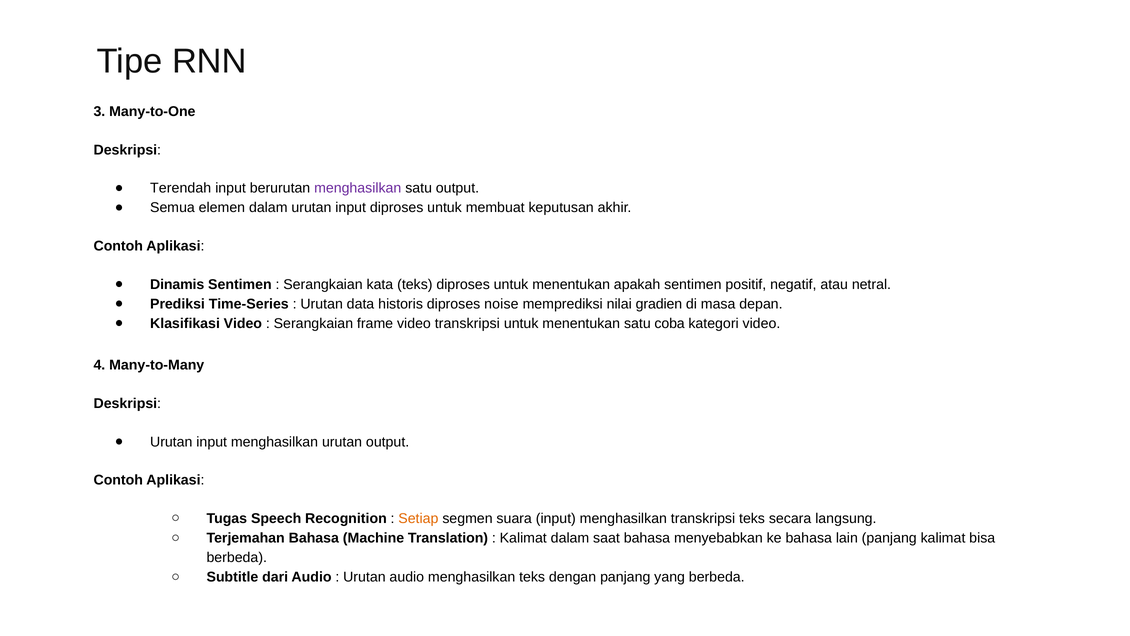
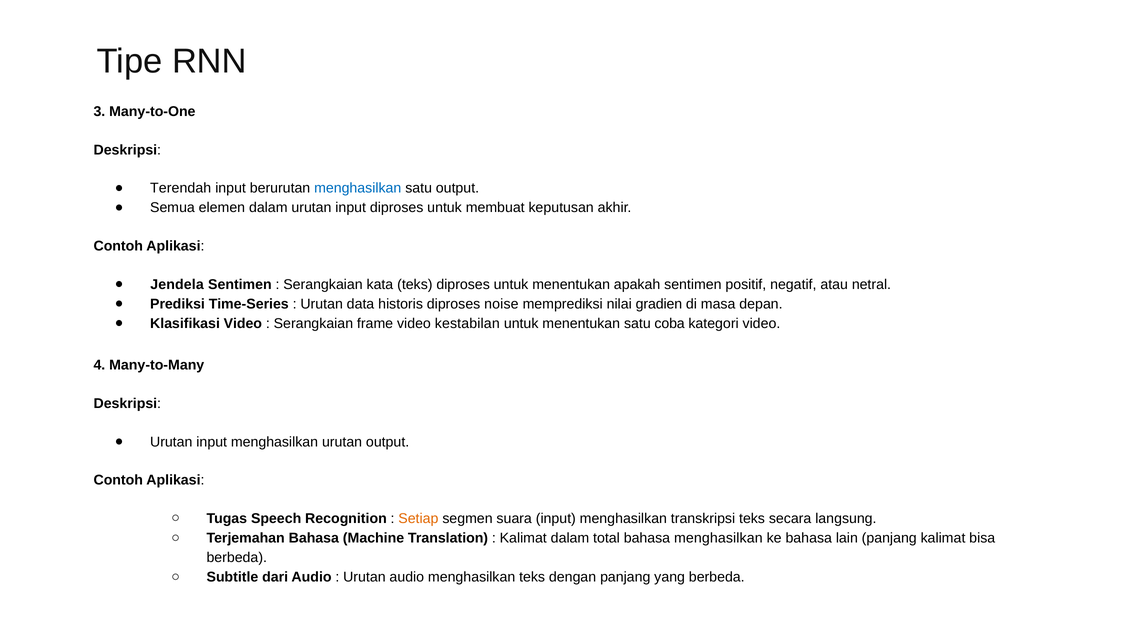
menghasilkan at (358, 188) colour: purple -> blue
Dinamis: Dinamis -> Jendela
video transkripsi: transkripsi -> kestabilan
saat: saat -> total
bahasa menyebabkan: menyebabkan -> menghasilkan
